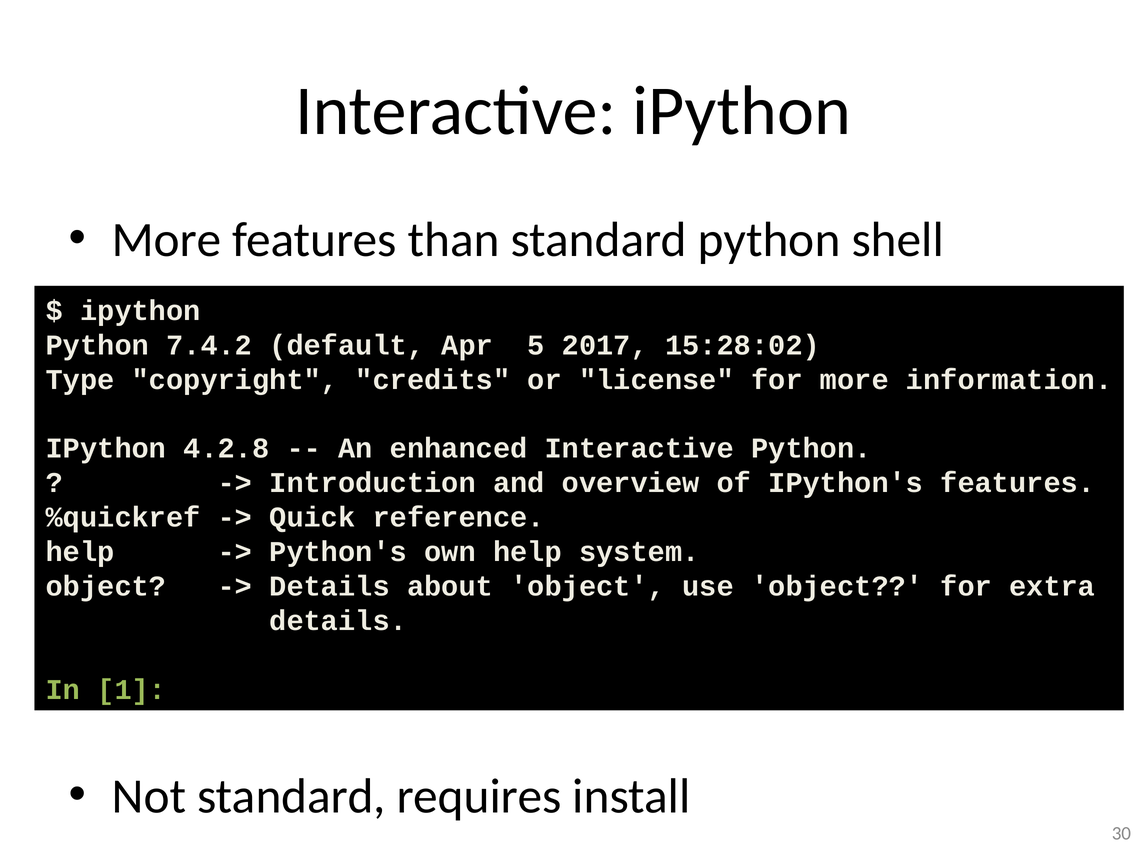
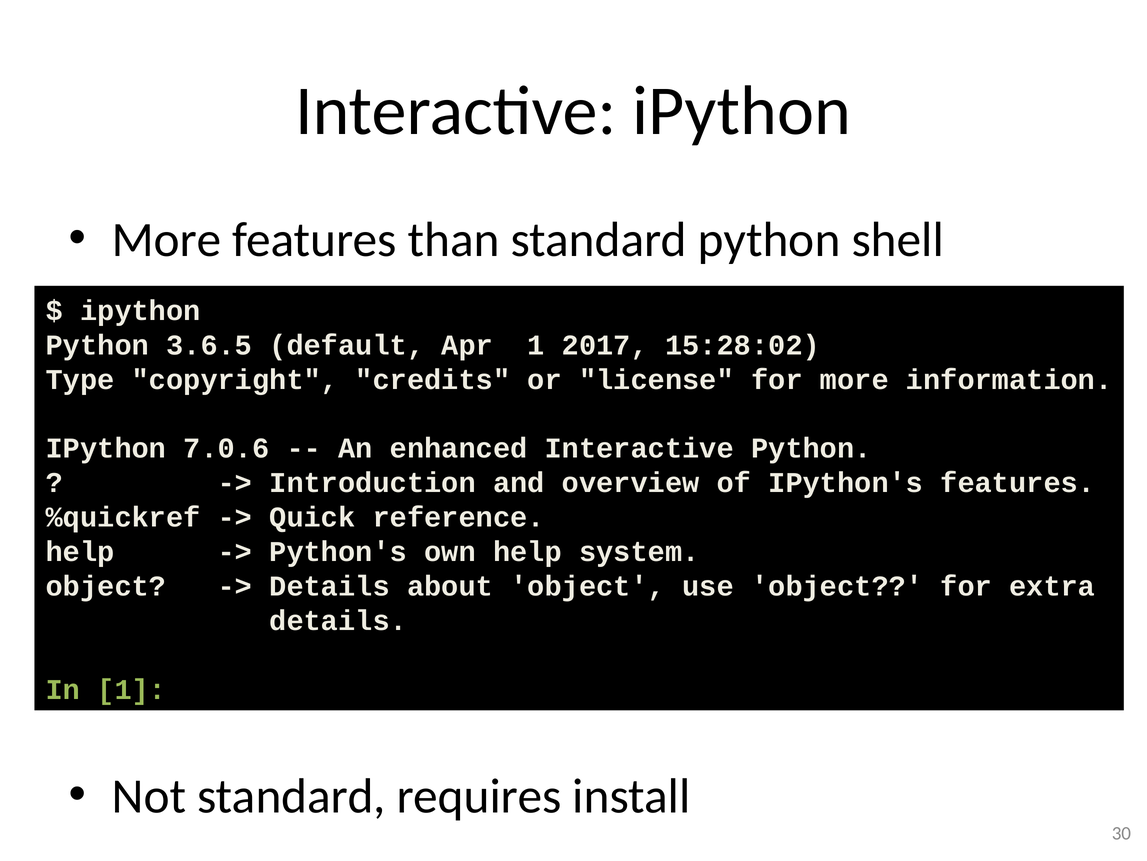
7.4.2: 7.4.2 -> 3.6.5
Apr 5: 5 -> 1
4.2.8: 4.2.8 -> 7.0.6
